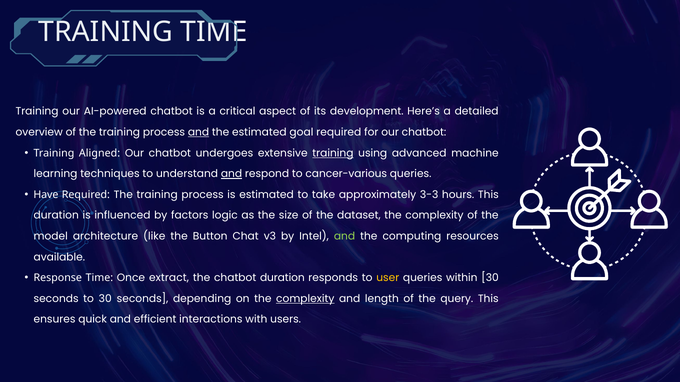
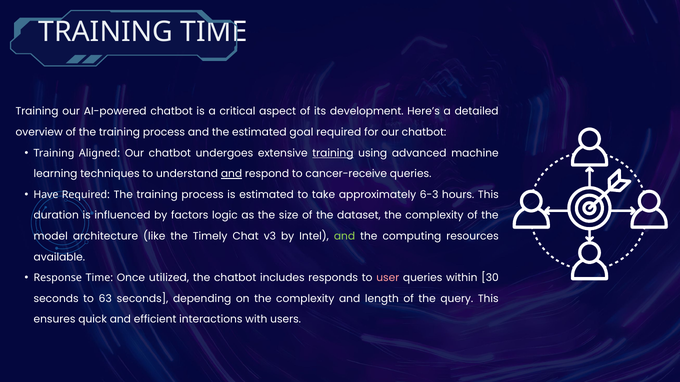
and at (198, 132) underline: present -> none
cancer-various: cancer-various -> cancer-receive
3-3: 3-3 -> 6-3
Button: Button -> Timely
extract: extract -> utilized
chatbot duration: duration -> includes
user colour: yellow -> pink
to 30: 30 -> 63
complexity at (305, 299) underline: present -> none
